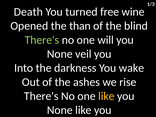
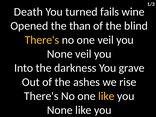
free: free -> fails
There's at (42, 40) colour: light green -> yellow
one will: will -> veil
wake: wake -> grave
